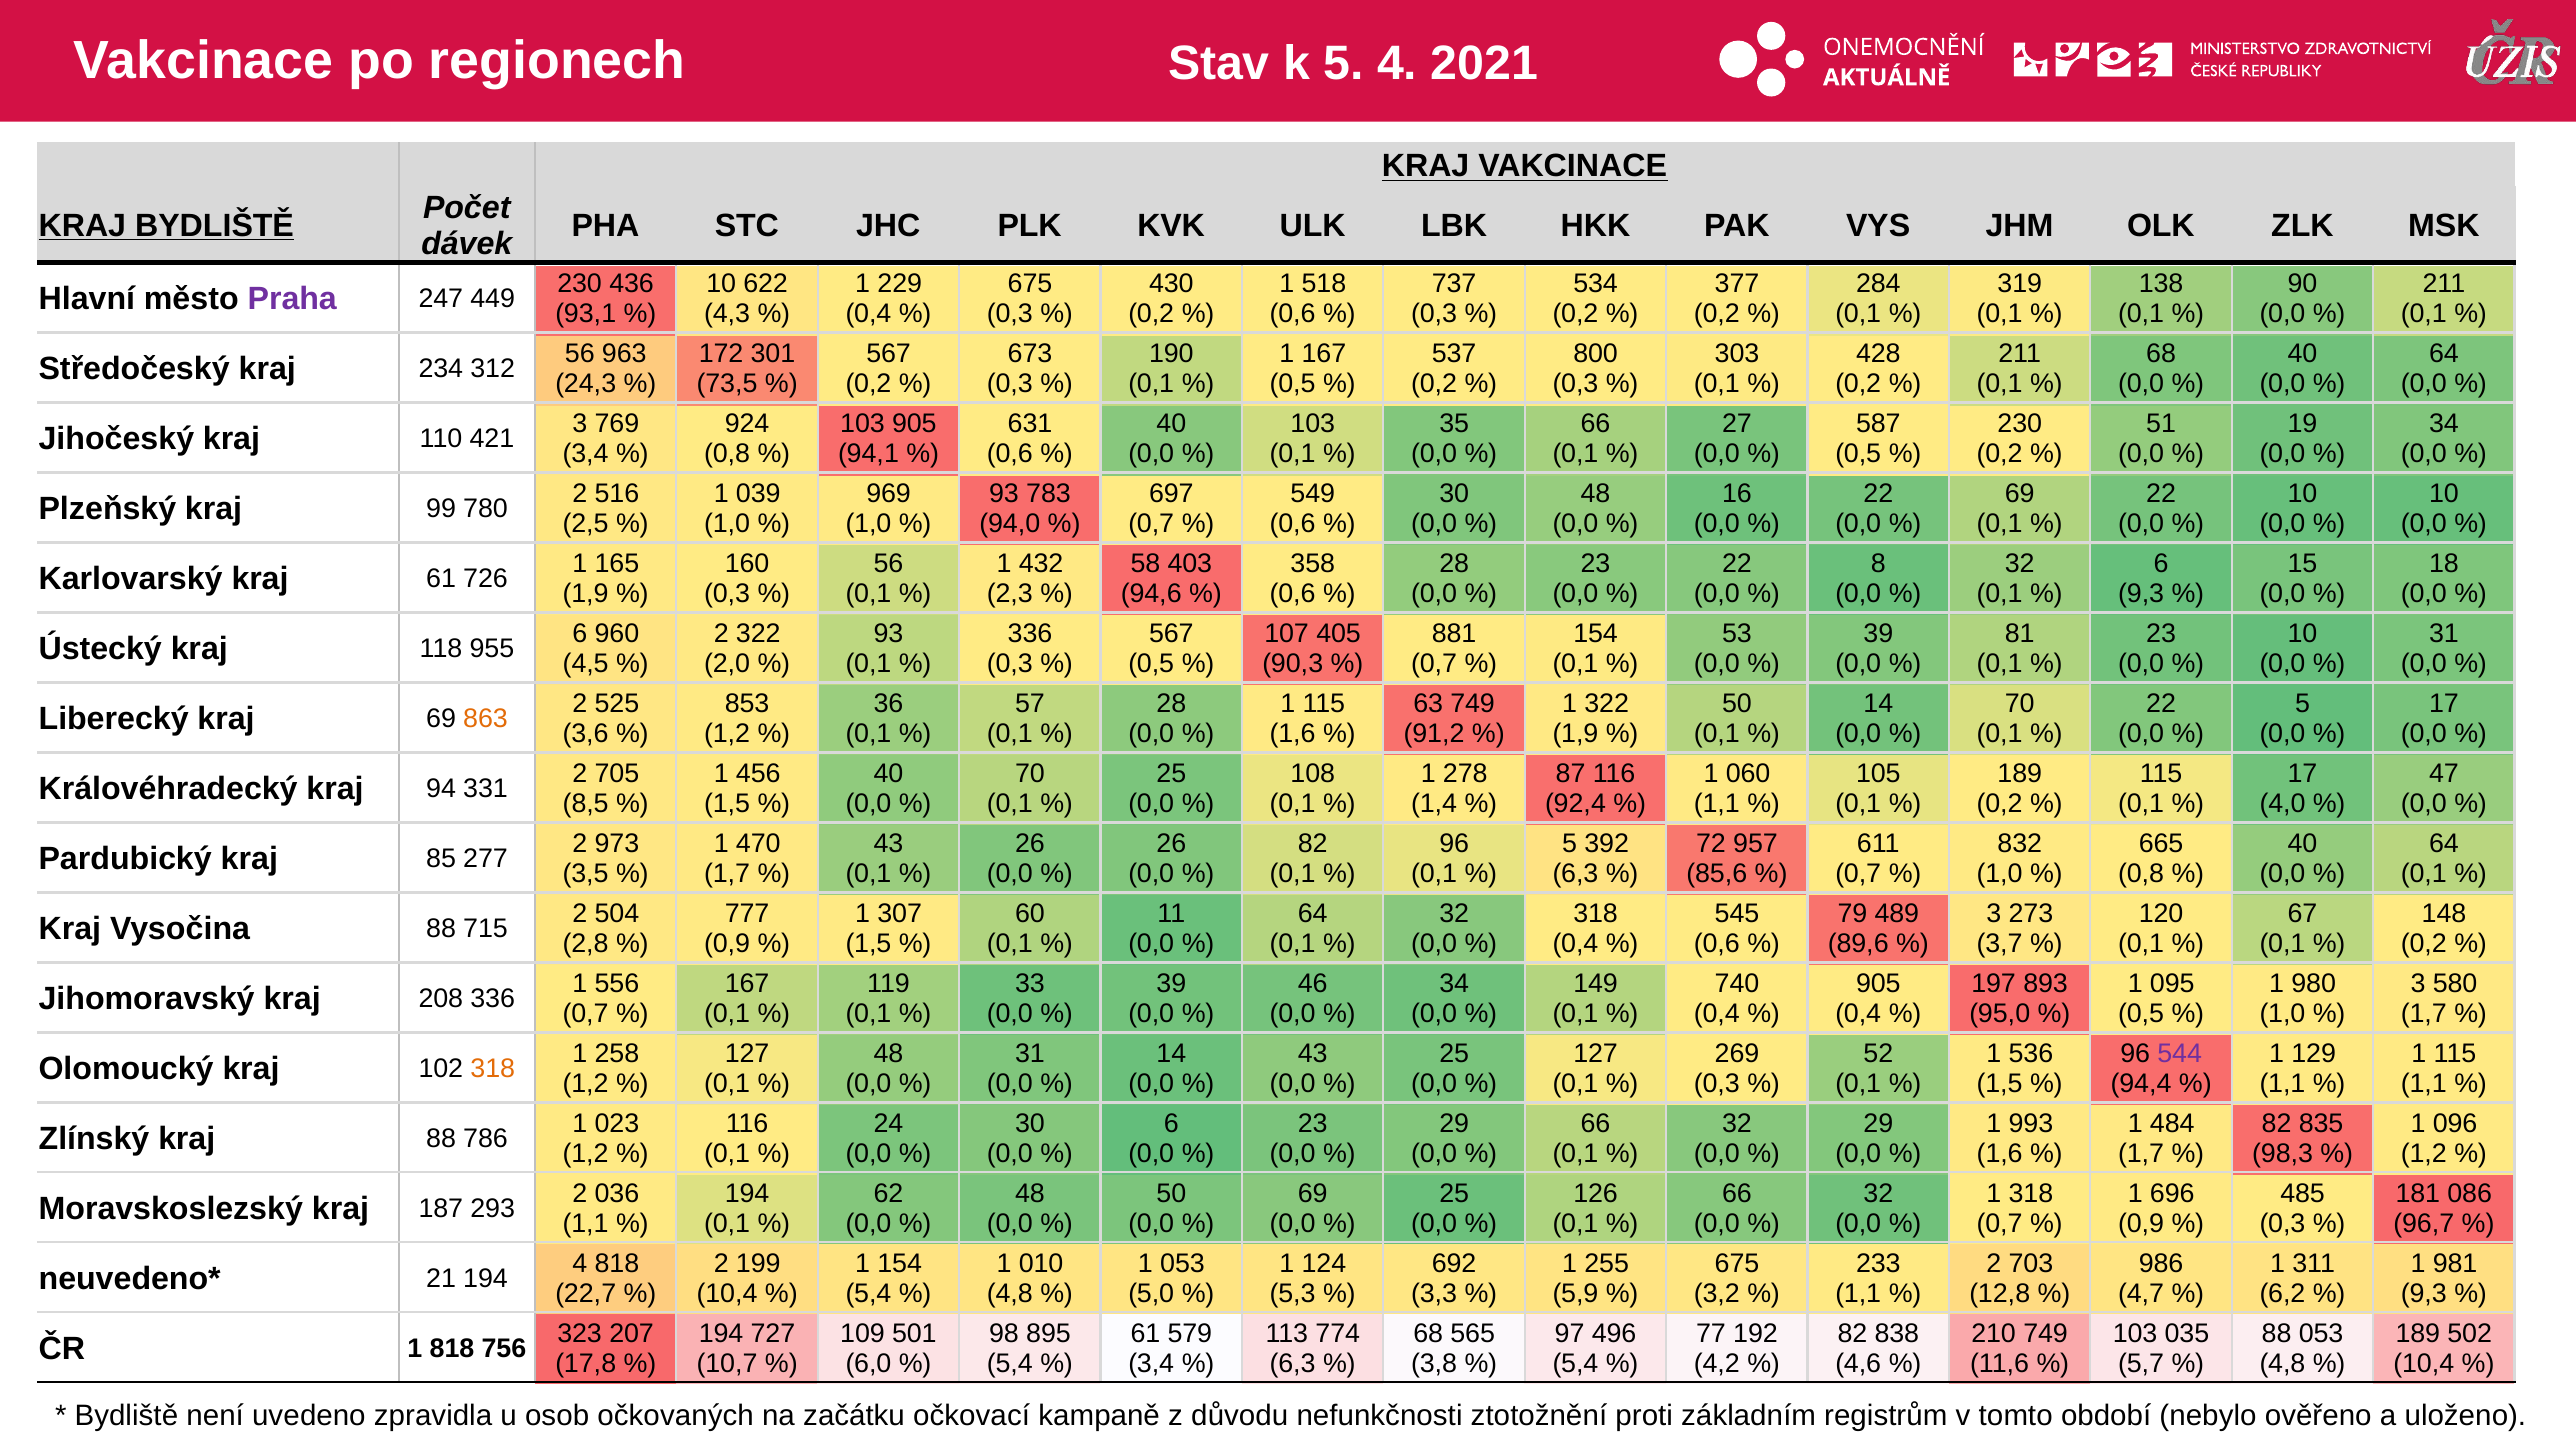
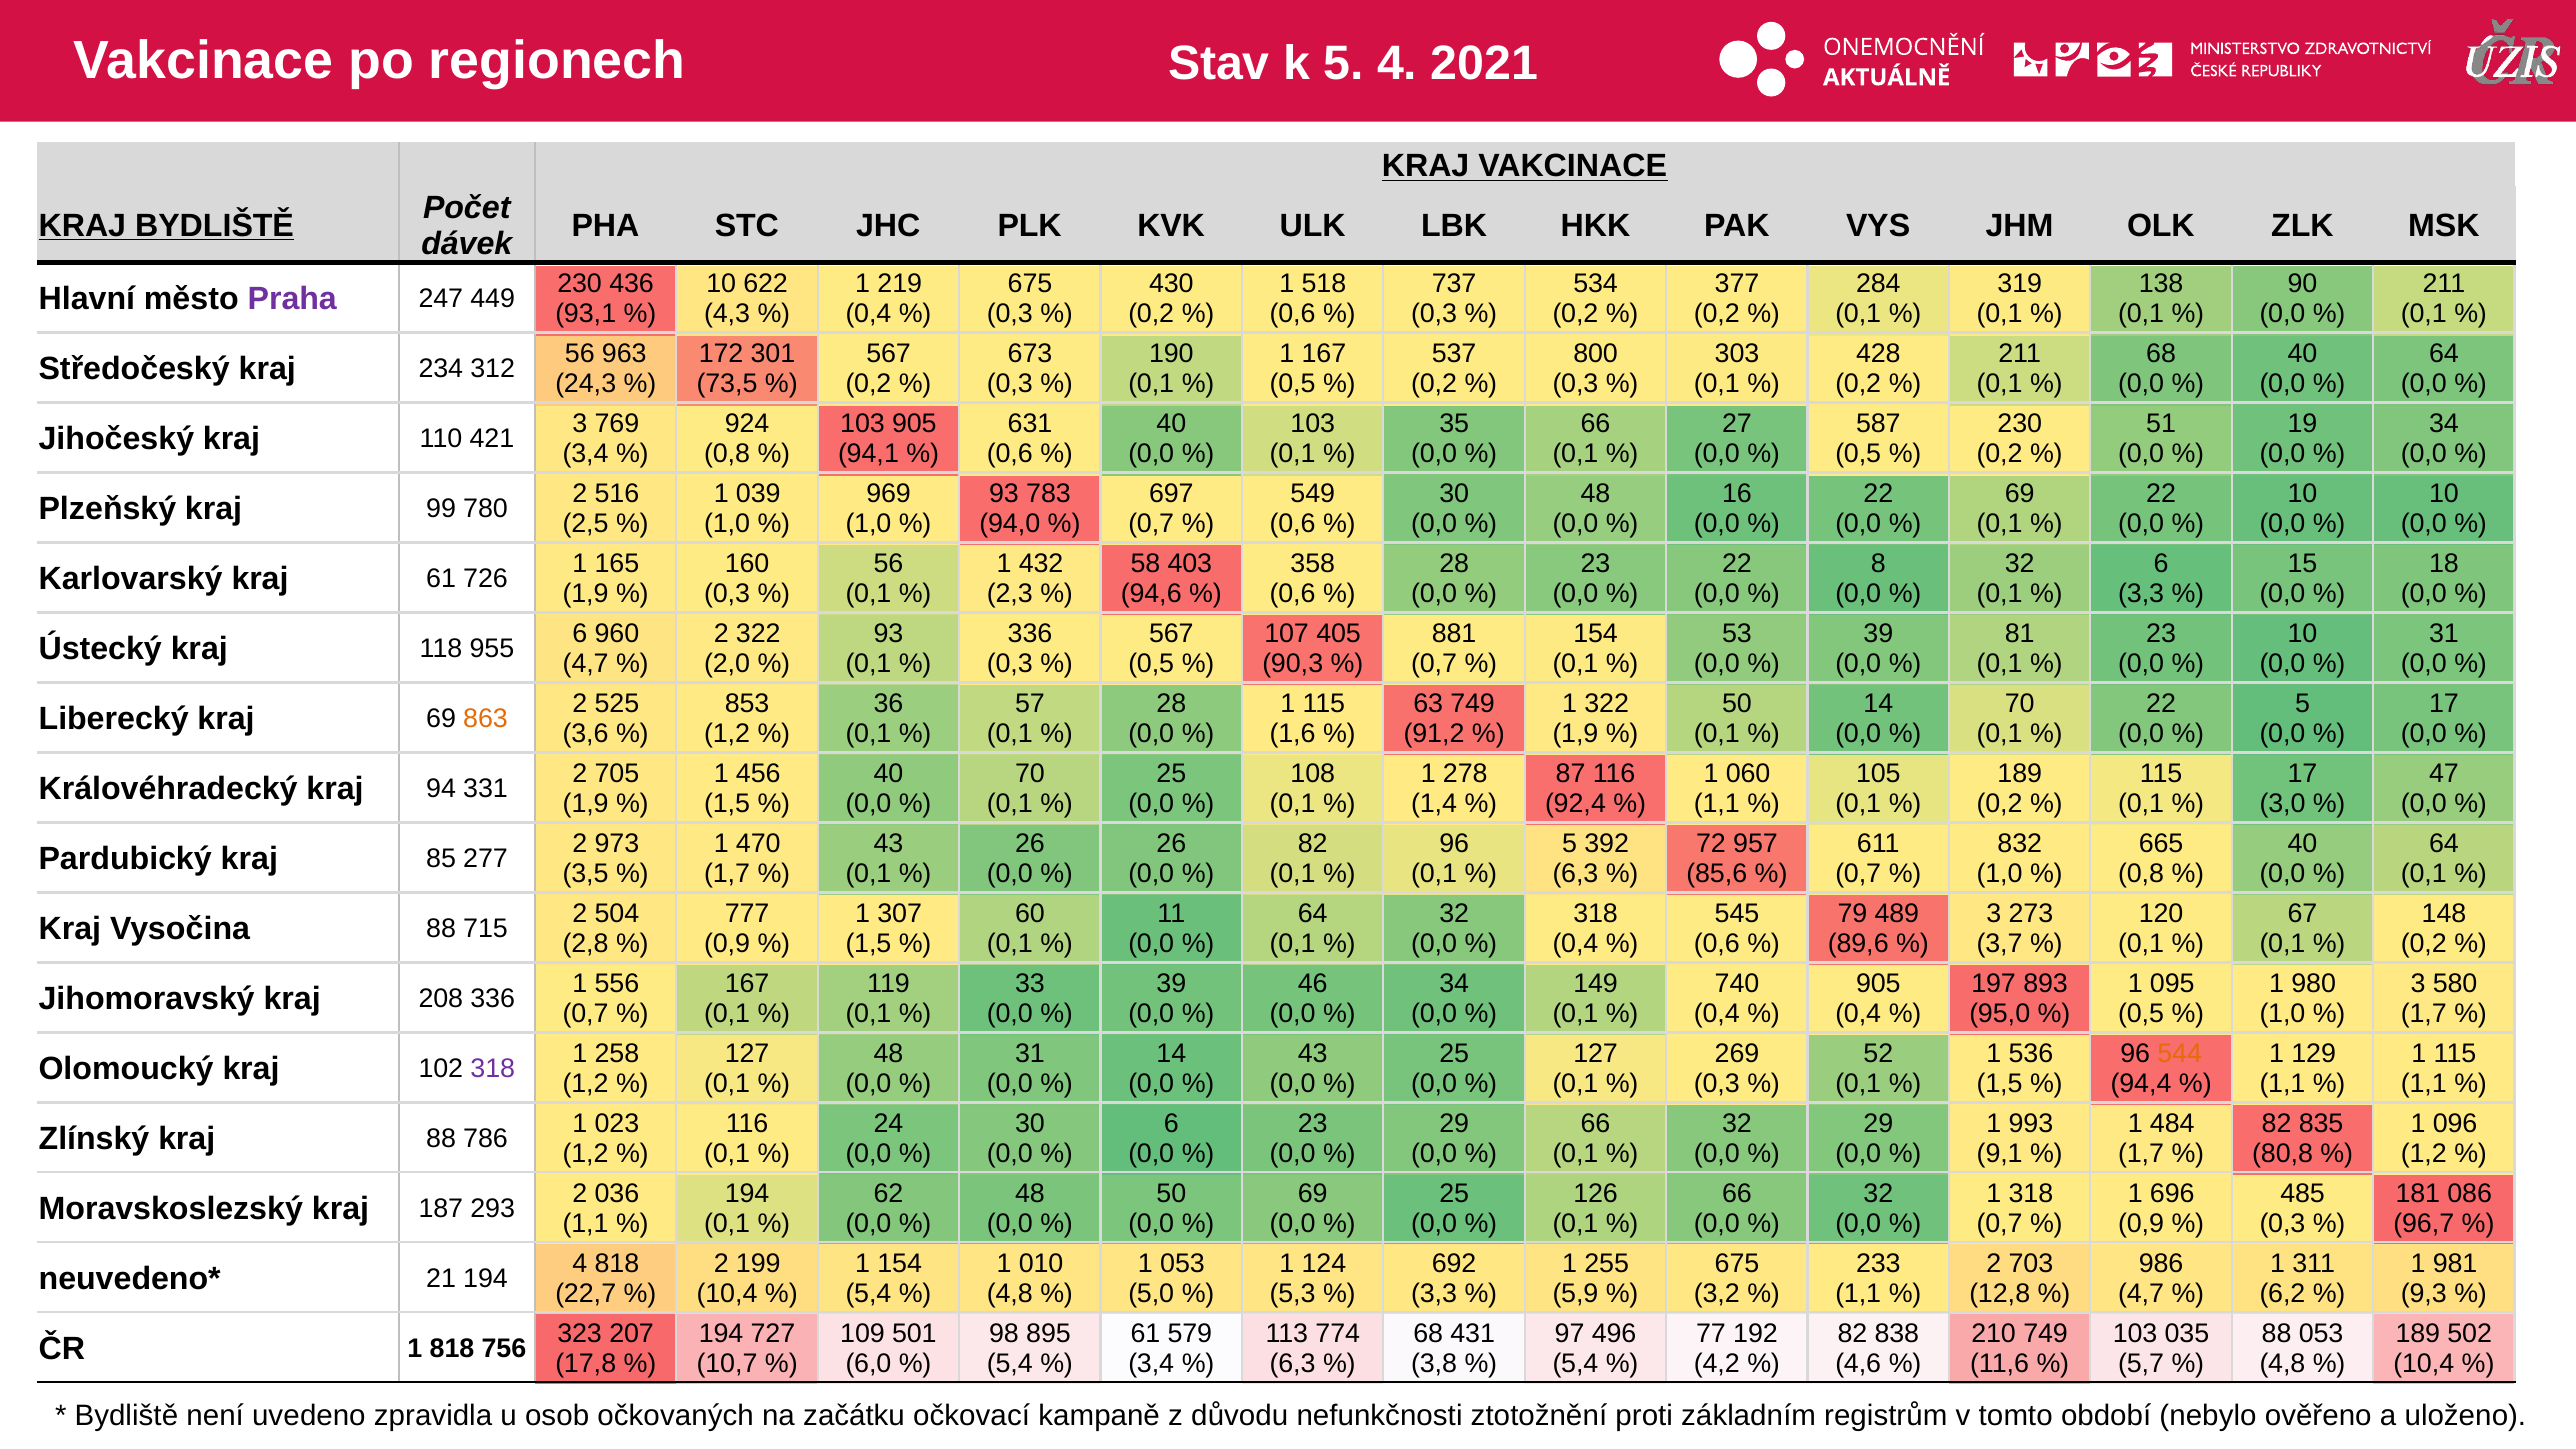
229: 229 -> 219
9,3 at (2141, 594): 9,3 -> 3,3
4,5 at (586, 664): 4,5 -> 4,7
8,5 at (586, 804): 8,5 -> 1,9
4,0: 4,0 -> 3,0
544 colour: purple -> orange
318 at (493, 1069) colour: orange -> purple
1,6 at (2000, 1154): 1,6 -> 9,1
98,3: 98,3 -> 80,8
565: 565 -> 431
